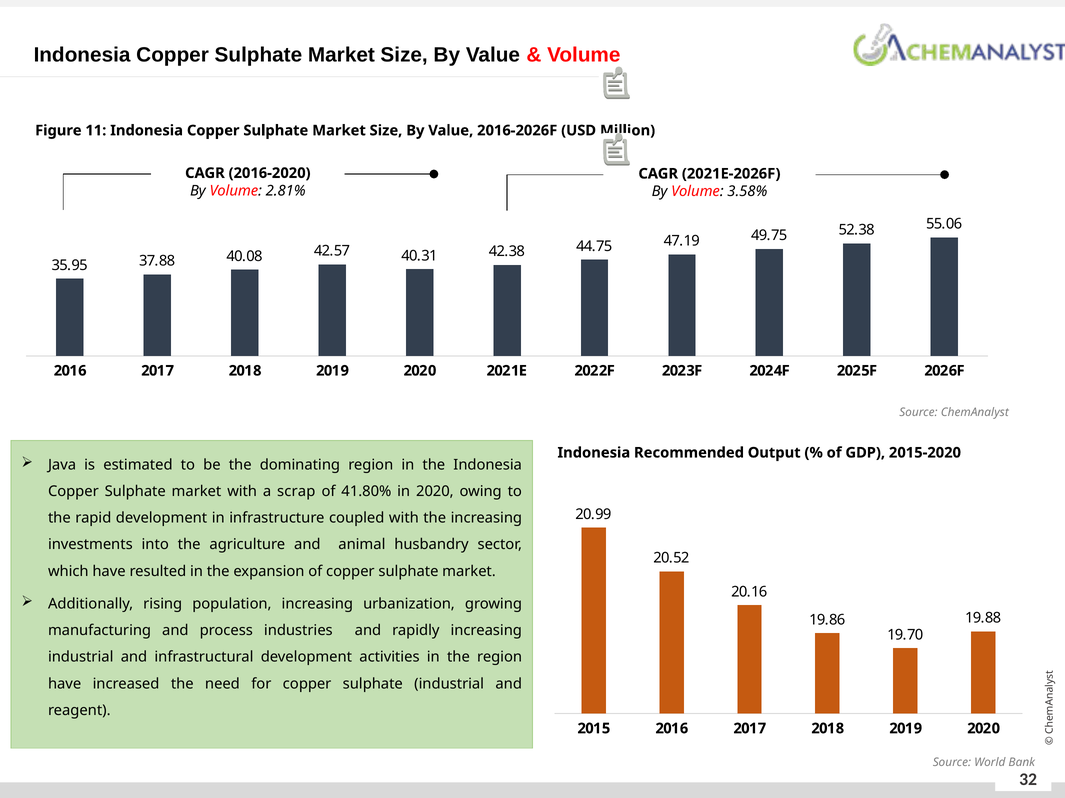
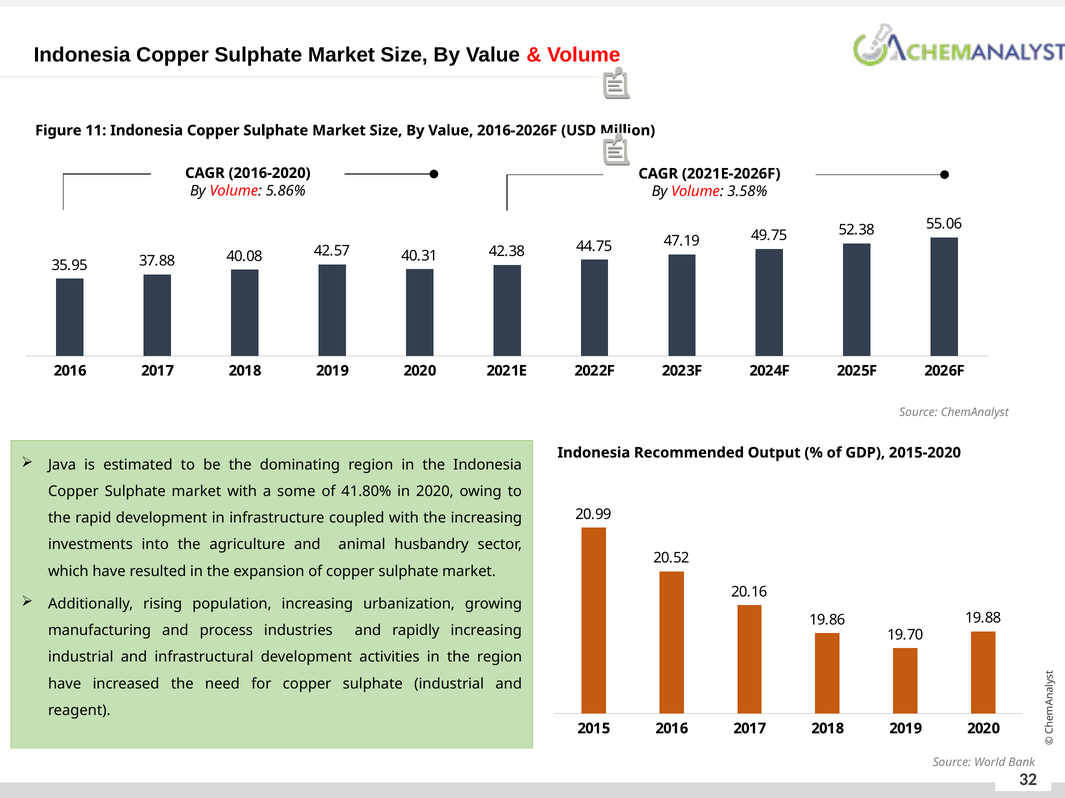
2.81%: 2.81% -> 5.86%
scrap: scrap -> some
